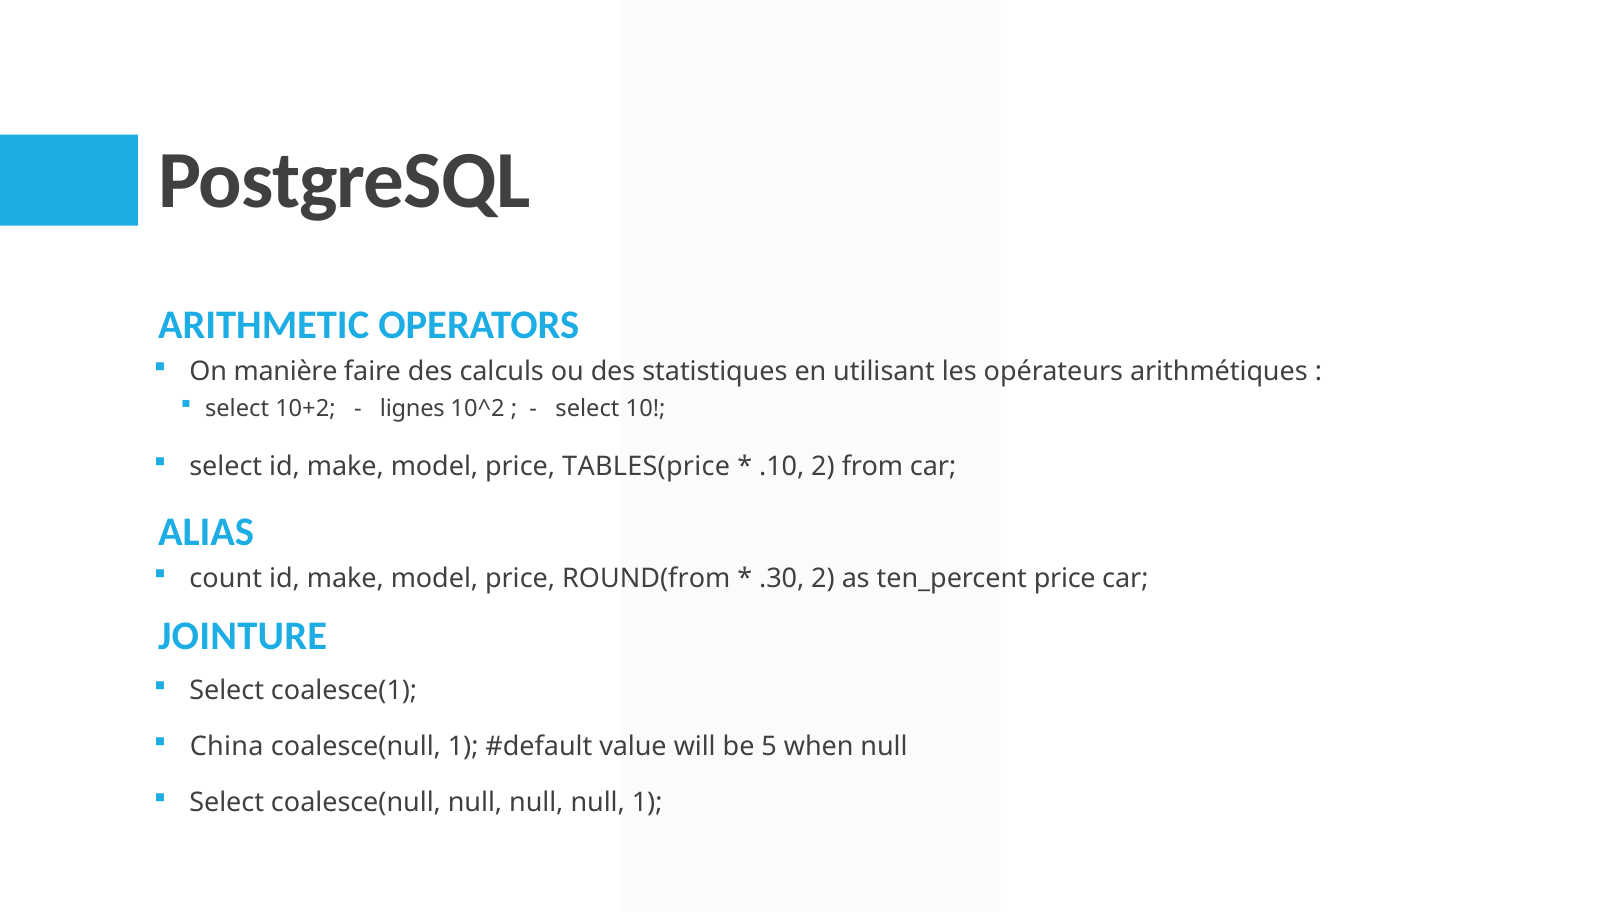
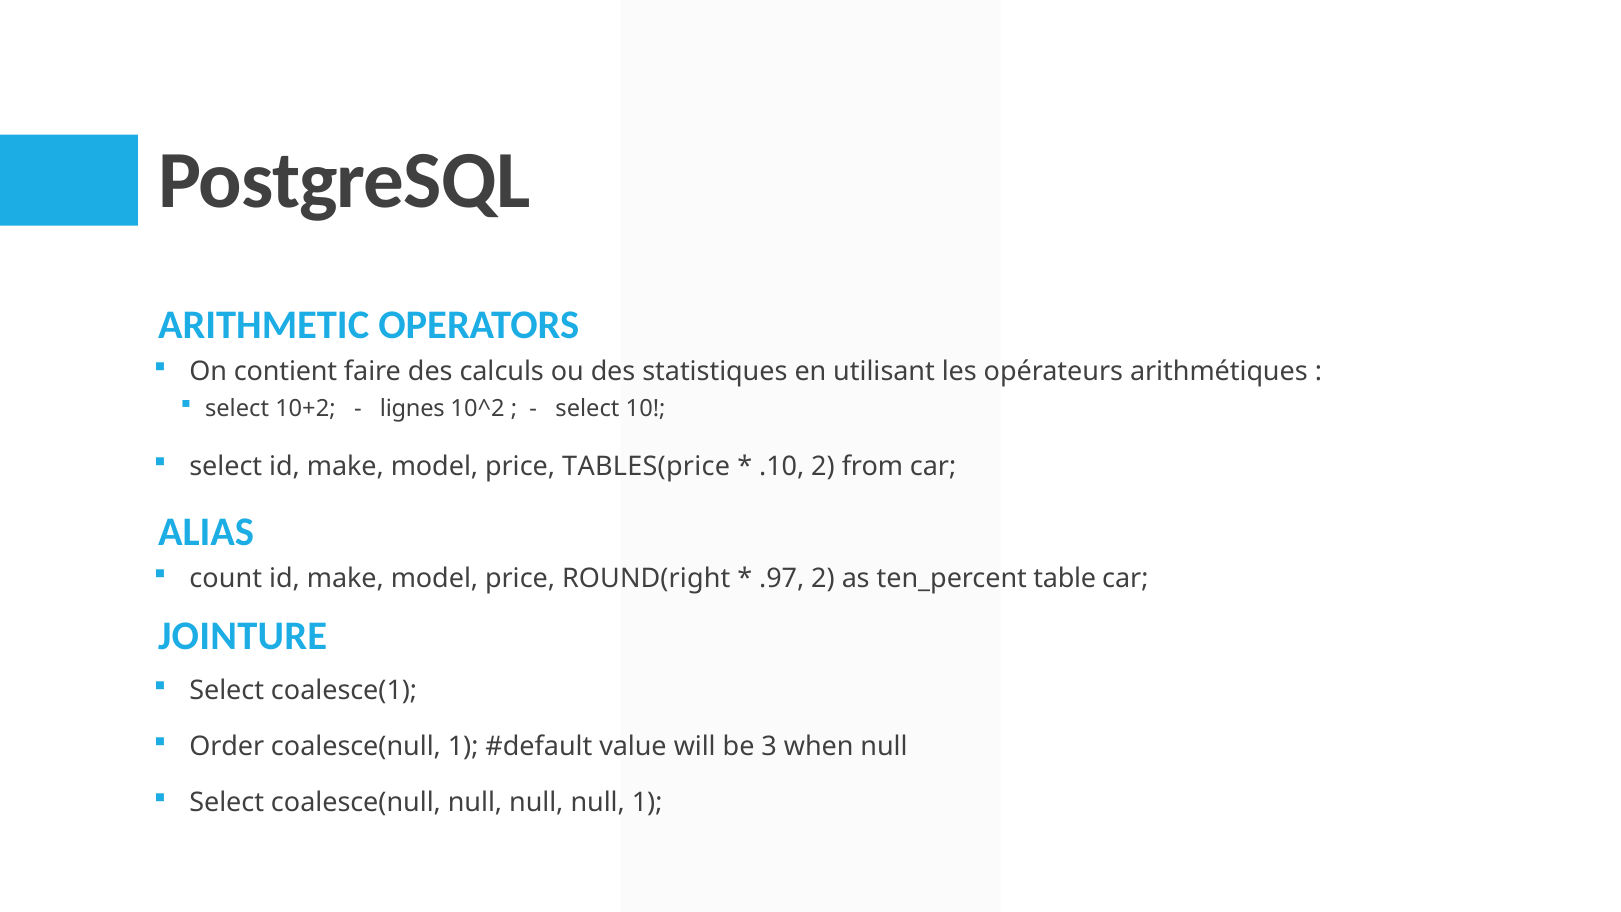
manière: manière -> contient
ROUND(from: ROUND(from -> ROUND(right
.30: .30 -> .97
ten_percent price: price -> table
China: China -> Order
5: 5 -> 3
